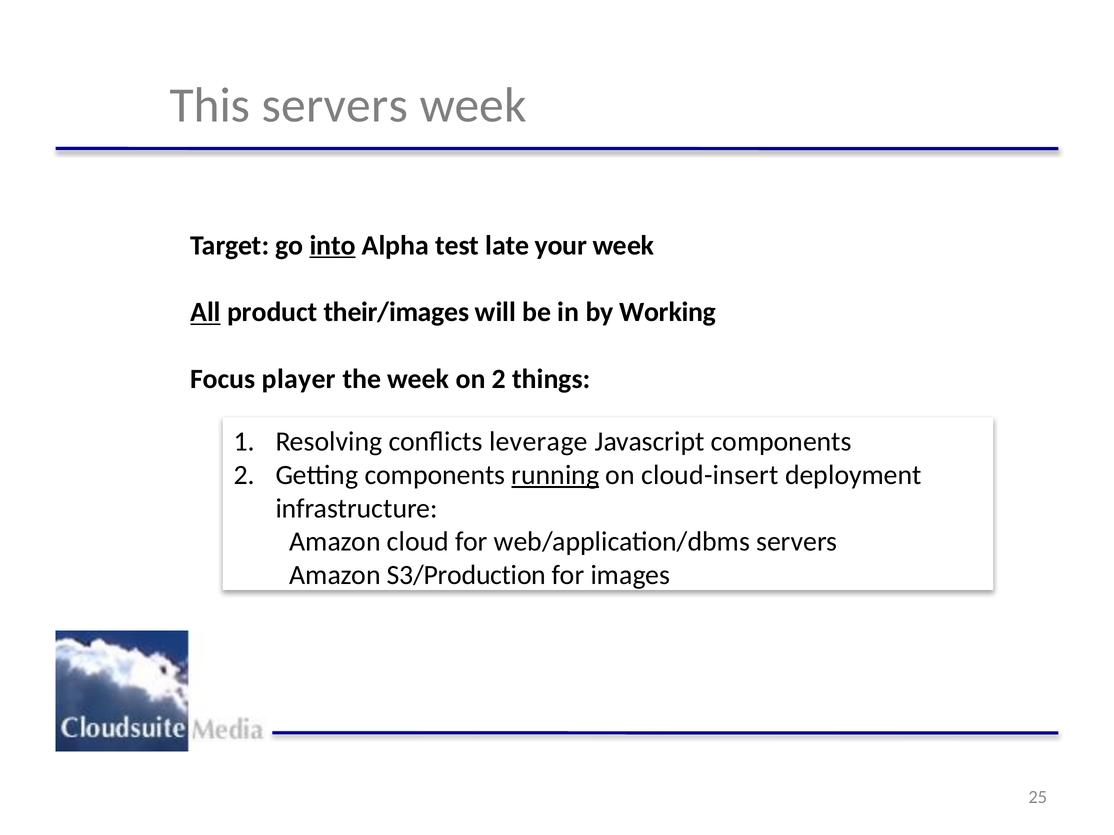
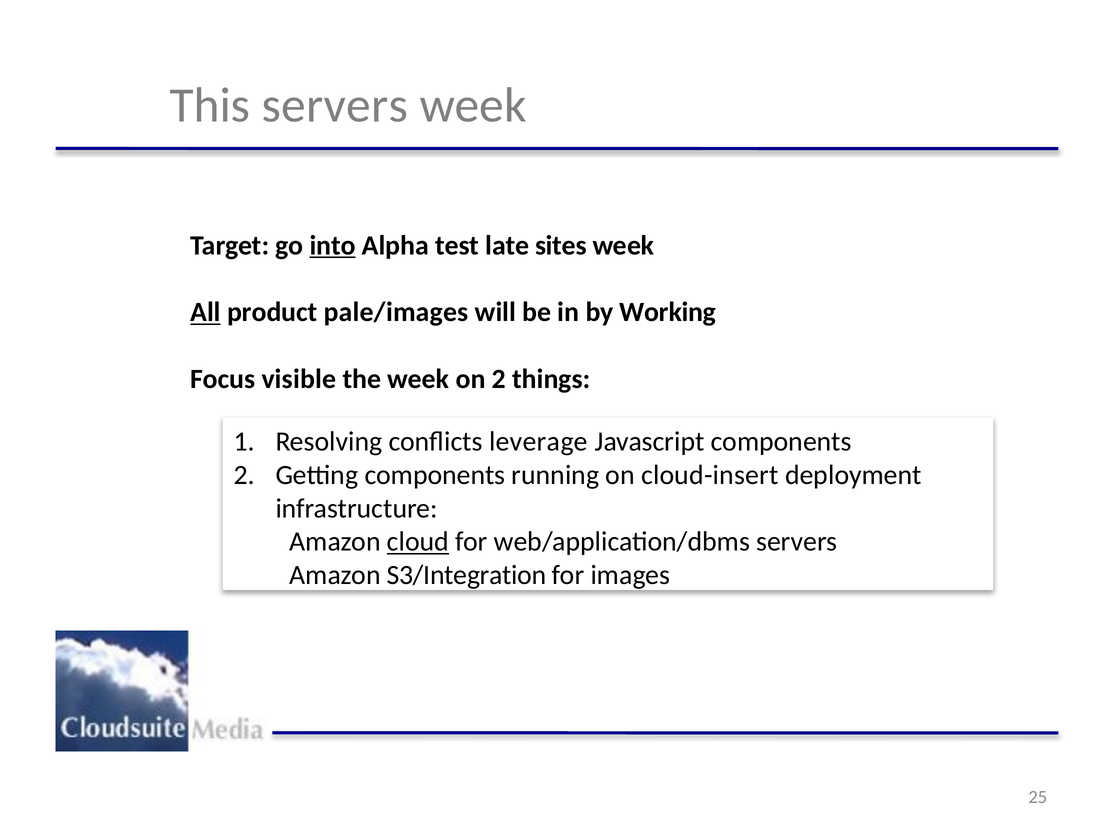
your: your -> sites
their/images: their/images -> pale/images
player: player -> visible
running underline: present -> none
cloud underline: none -> present
S3/Production: S3/Production -> S3/Integration
